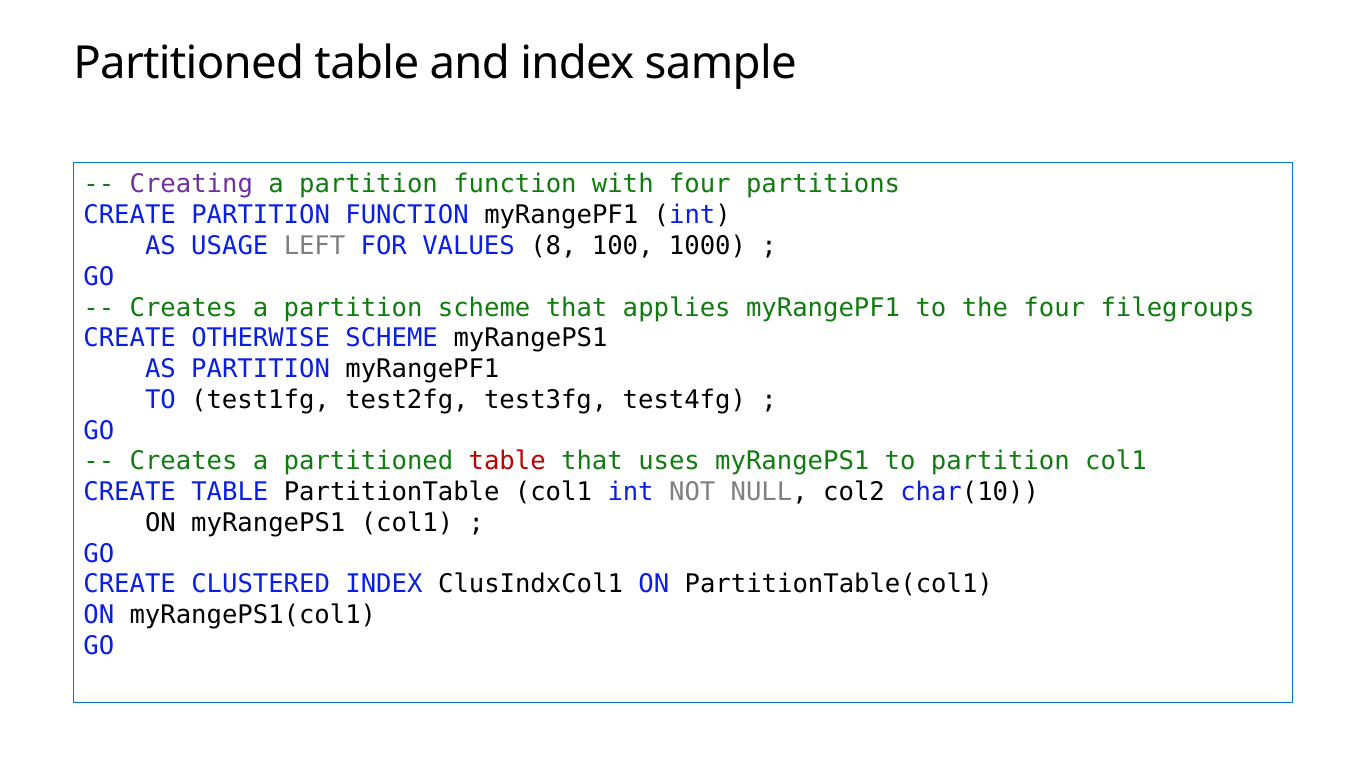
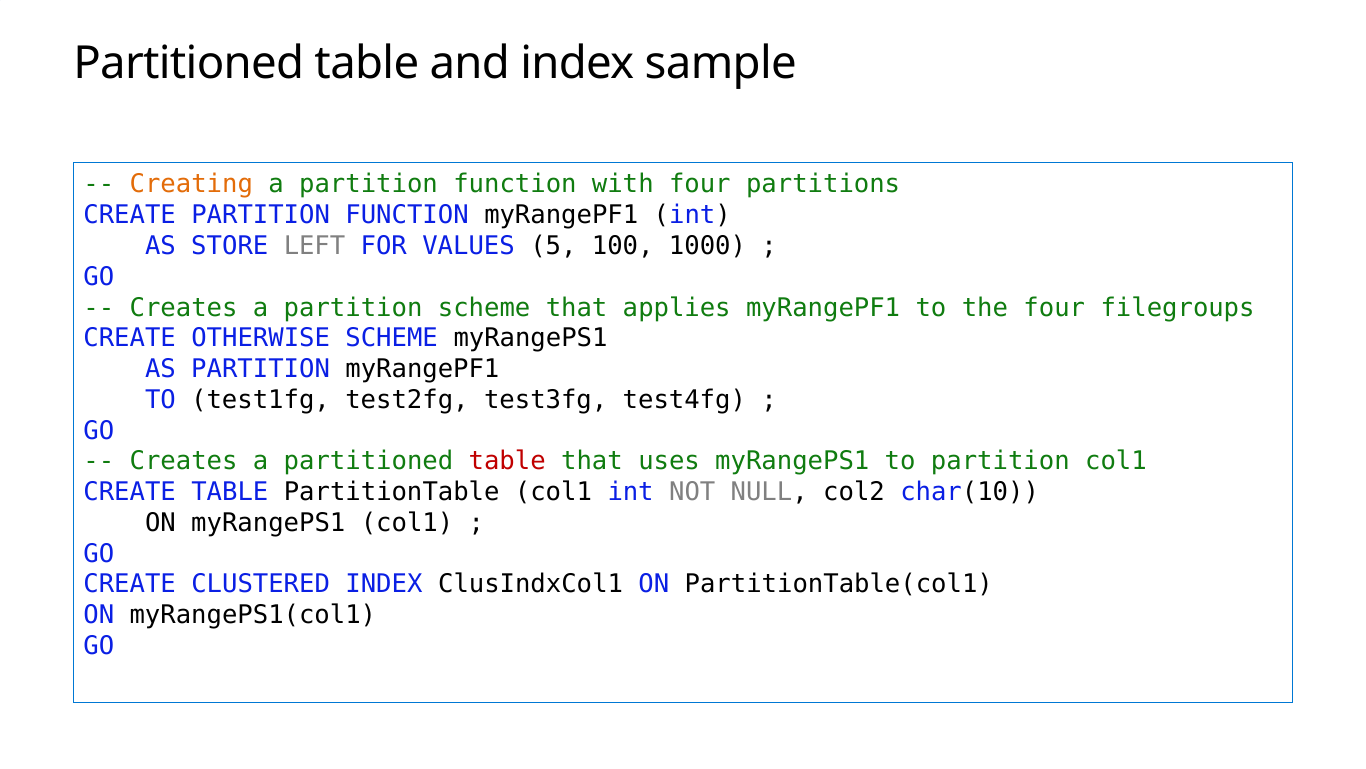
Creating colour: purple -> orange
USAGE: USAGE -> STORE
8: 8 -> 5
